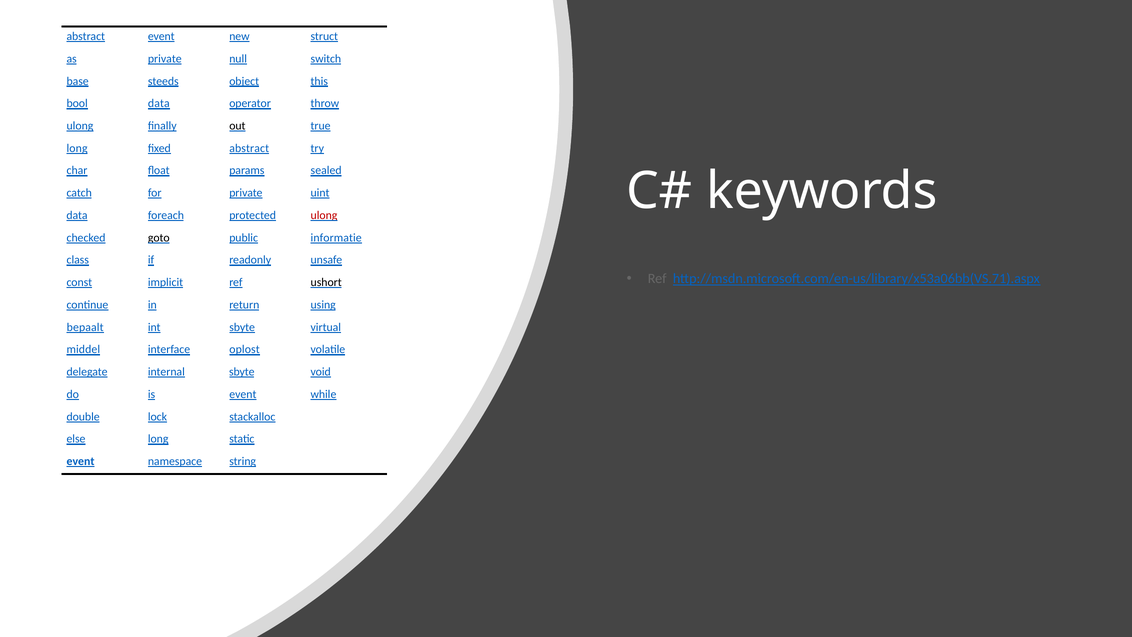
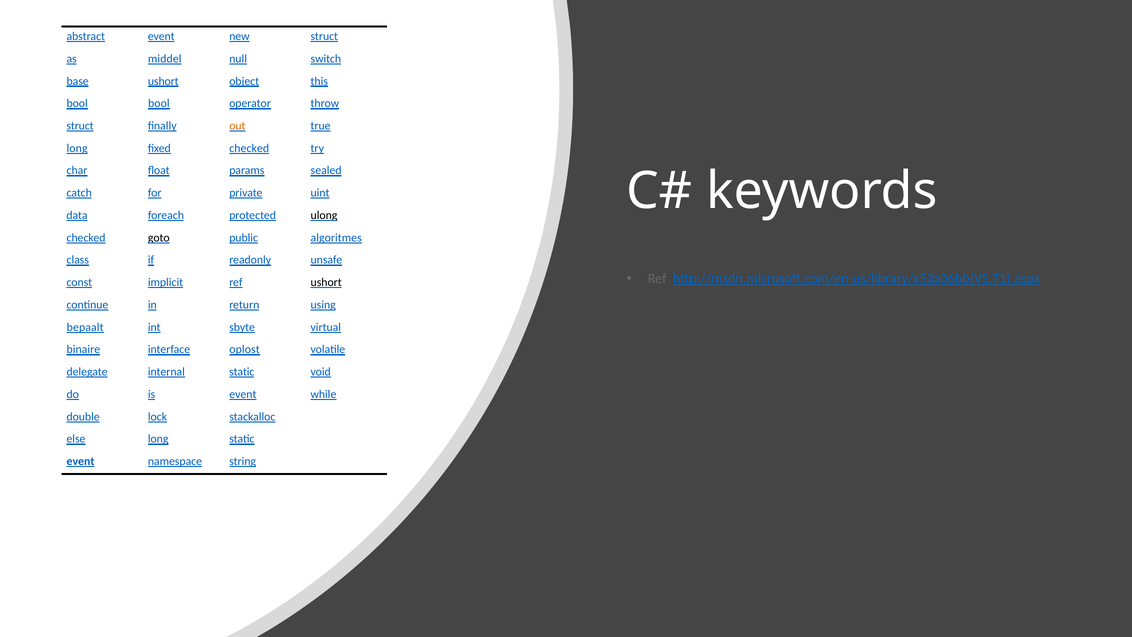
as private: private -> middel
base steeds: steeds -> ushort
bool data: data -> bool
ulong at (80, 126): ulong -> struct
out colour: black -> orange
fixed abstract: abstract -> checked
ulong at (324, 215) colour: red -> black
informatie: informatie -> algoritmes
middel: middel -> binaire
internal sbyte: sbyte -> static
